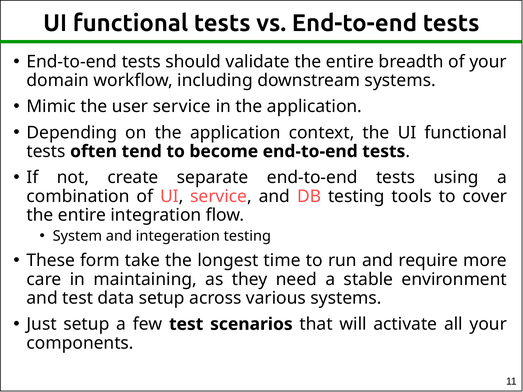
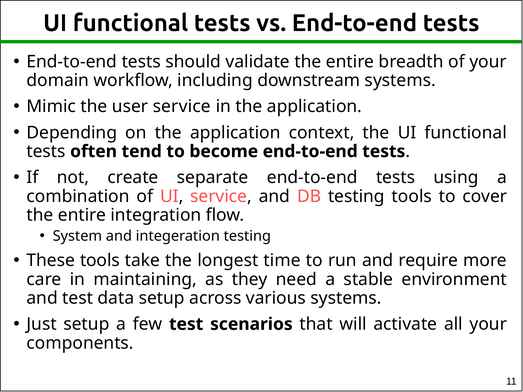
These form: form -> tools
